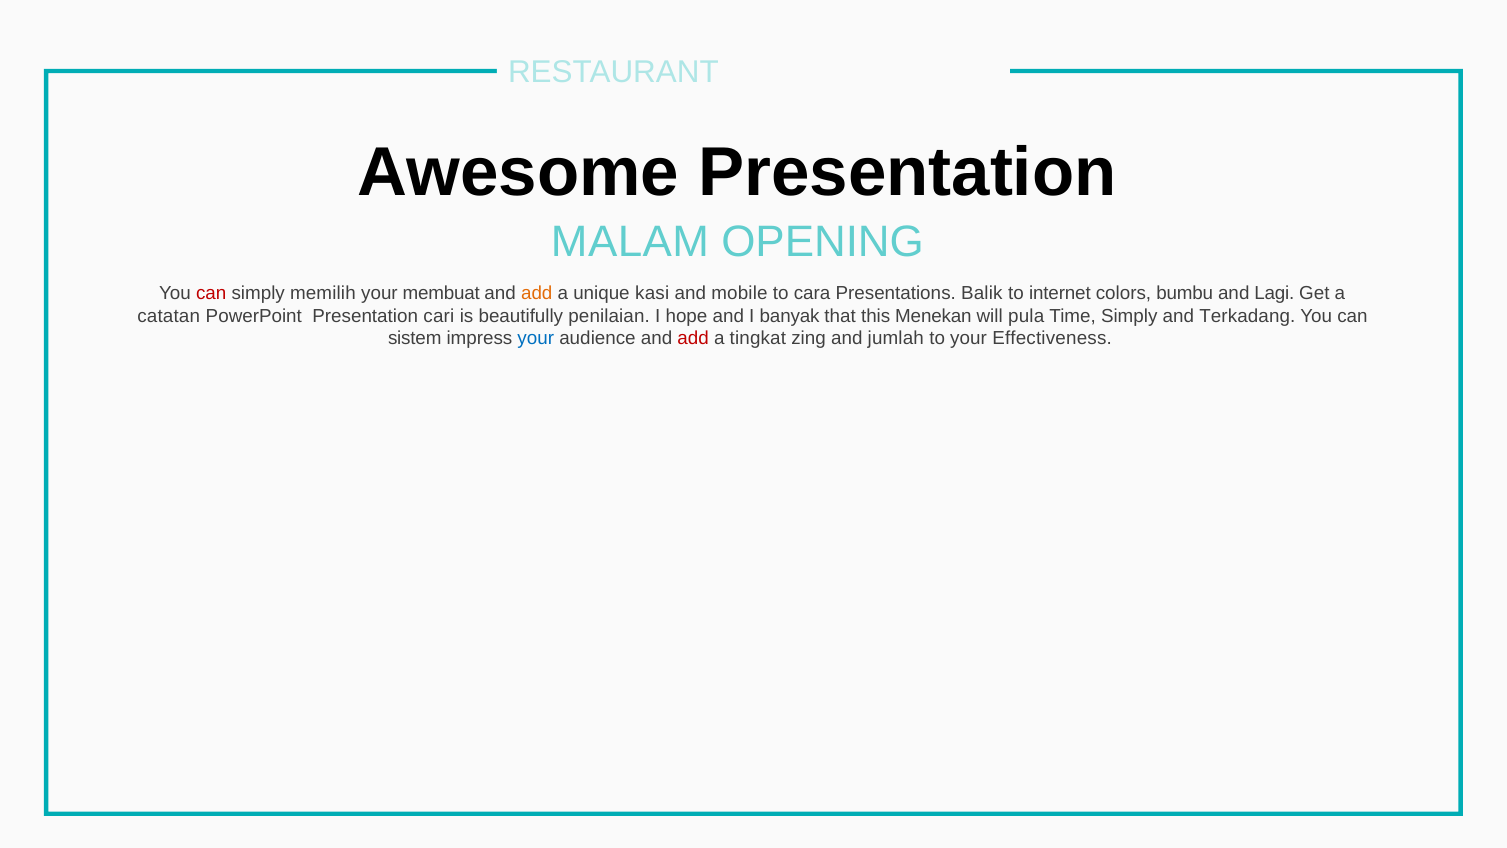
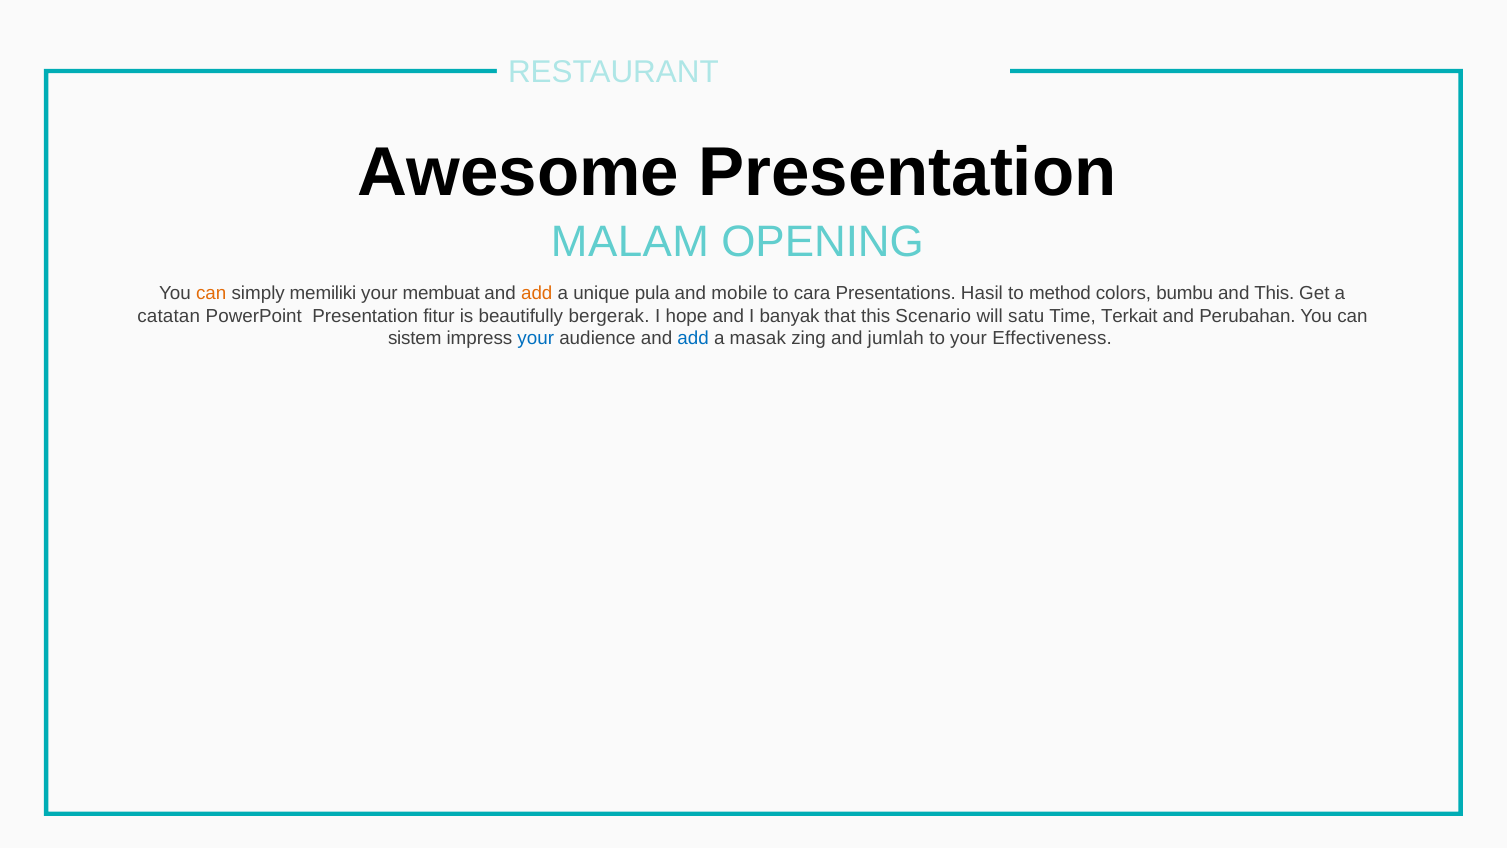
can at (211, 293) colour: red -> orange
memilih: memilih -> memiliki
kasi: kasi -> pula
Balik: Balik -> Hasil
internet: internet -> method
and Lagi: Lagi -> This
cari: cari -> fitur
penilaian: penilaian -> bergerak
Menekan: Menekan -> Scenario
pula: pula -> satu
Time Simply: Simply -> Terkait
Terkadang: Terkadang -> Perubahan
add at (693, 339) colour: red -> blue
tingkat: tingkat -> masak
